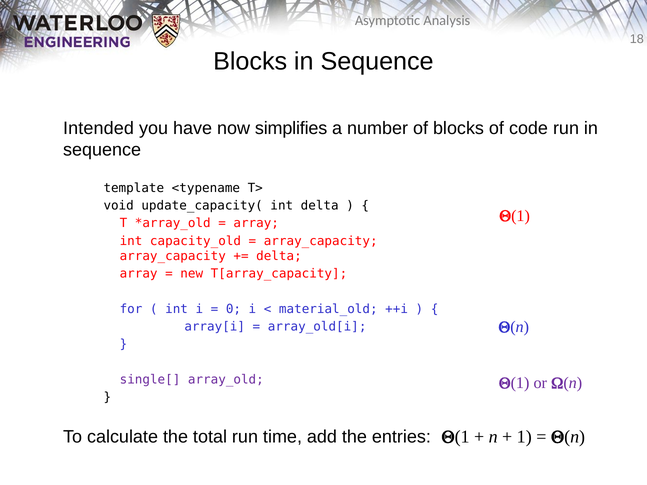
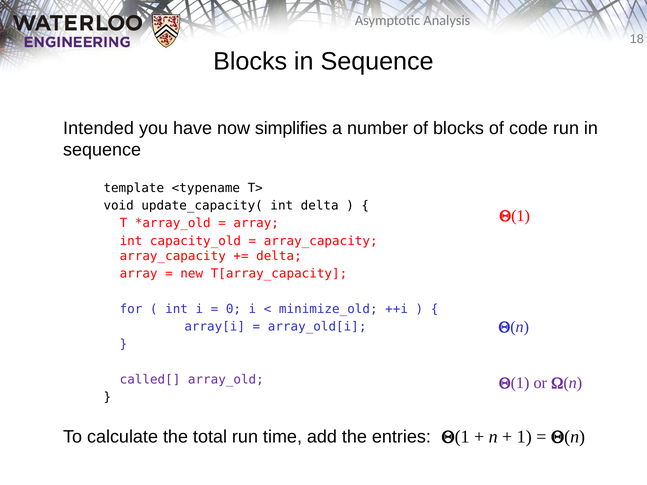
material_old: material_old -> minimize_old
single[: single[ -> called[
